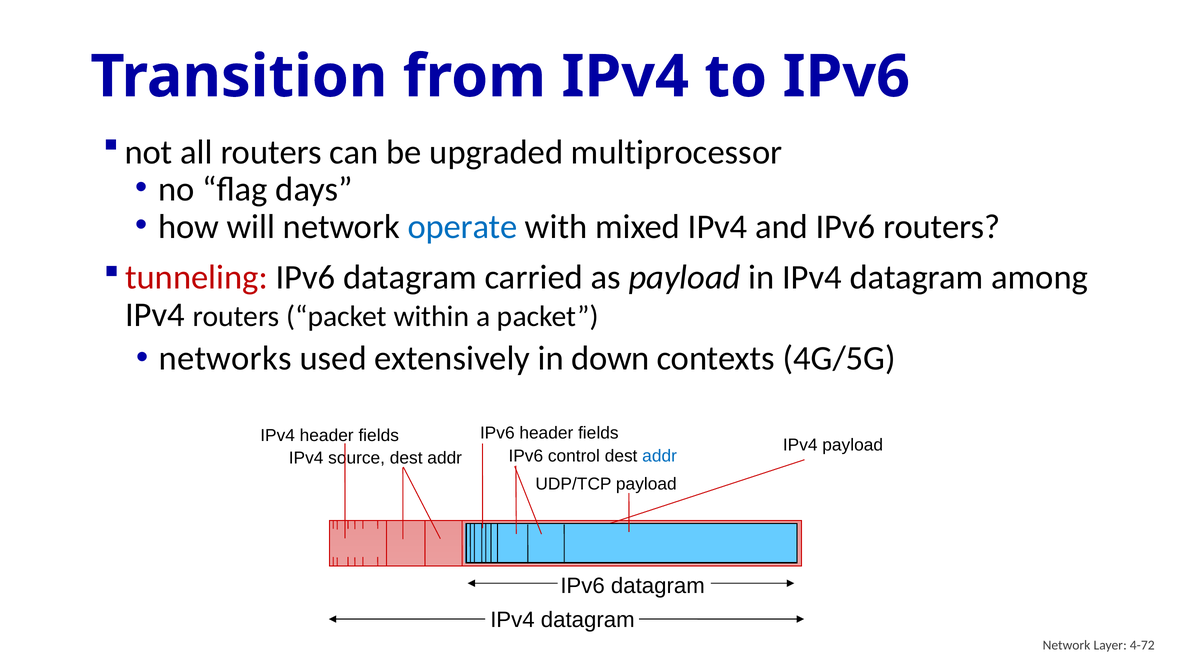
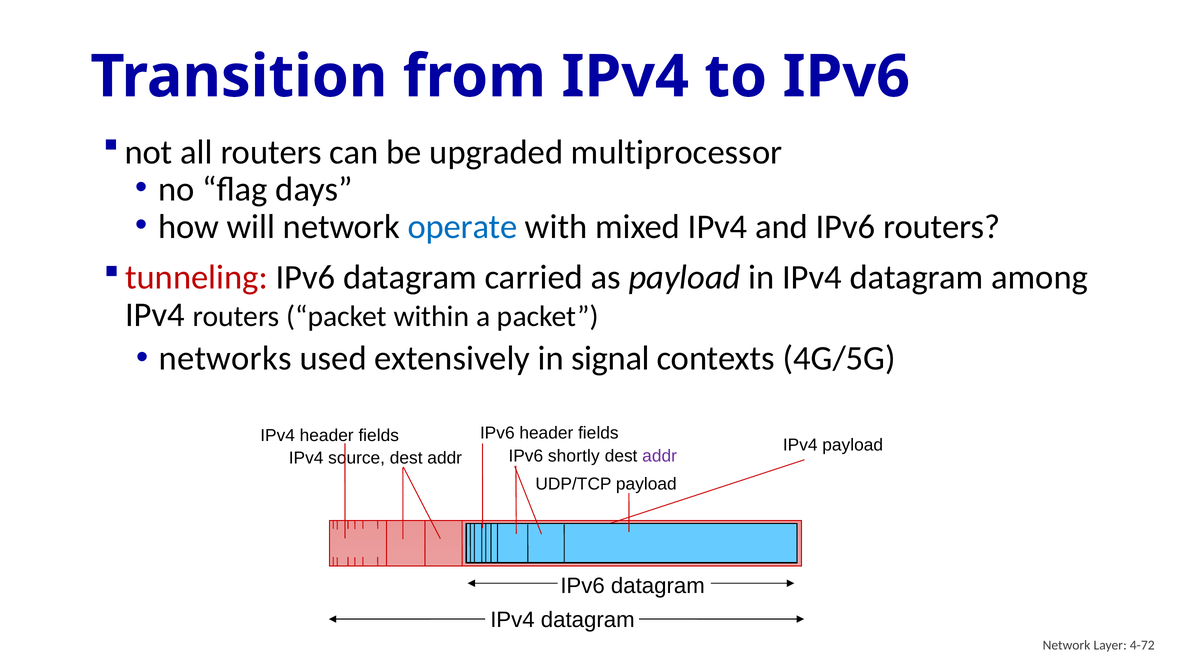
down: down -> signal
control: control -> shortly
addr at (660, 456) colour: blue -> purple
